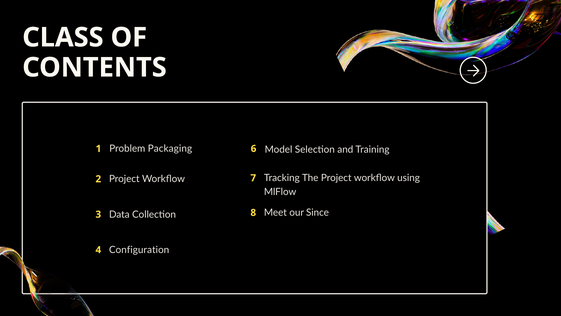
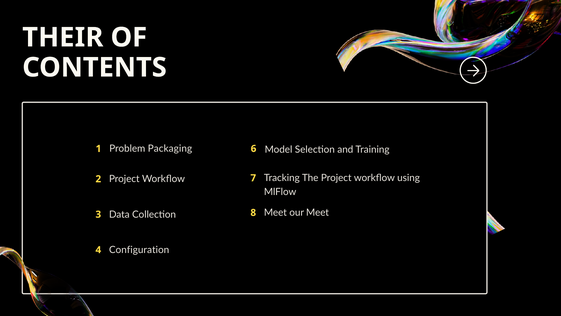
CLASS: CLASS -> THEIR
our Since: Since -> Meet
